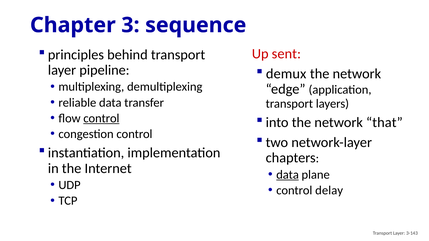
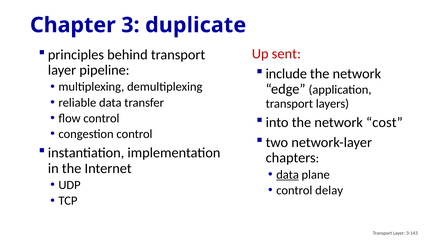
sequence: sequence -> duplicate
demux: demux -> include
control at (101, 118) underline: present -> none
that: that -> cost
